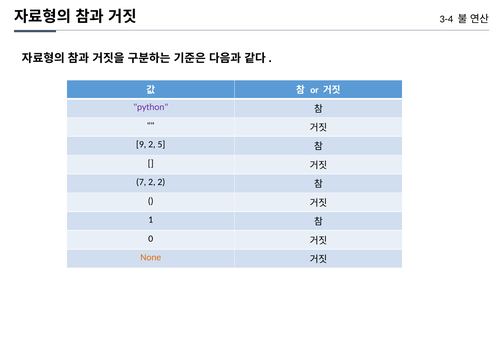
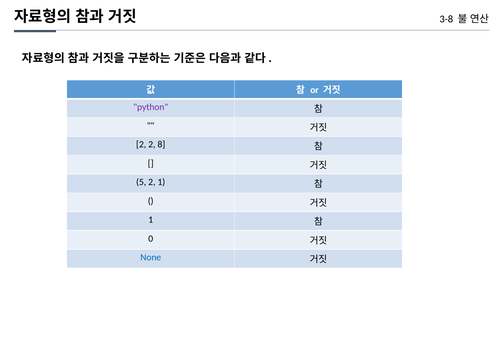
3-4: 3-4 -> 3-8
9 at (141, 145): 9 -> 2
5: 5 -> 8
7: 7 -> 5
2 2: 2 -> 1
None colour: orange -> blue
